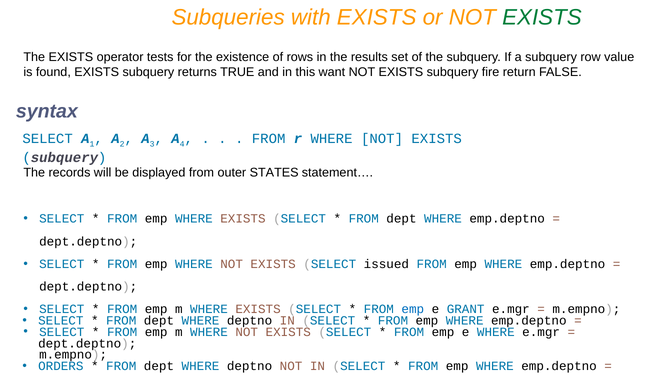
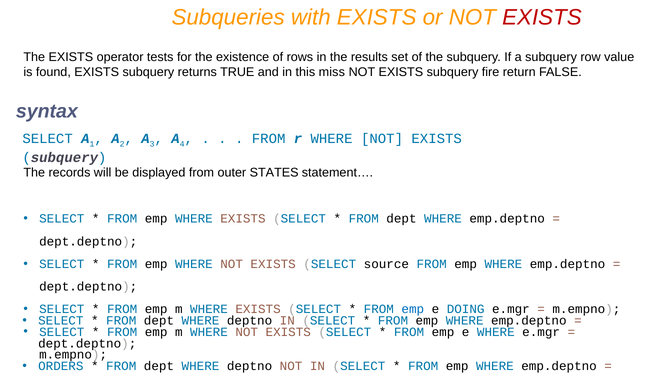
EXISTS at (542, 17) colour: green -> red
want: want -> miss
issued: issued -> source
GRANT: GRANT -> DOING
